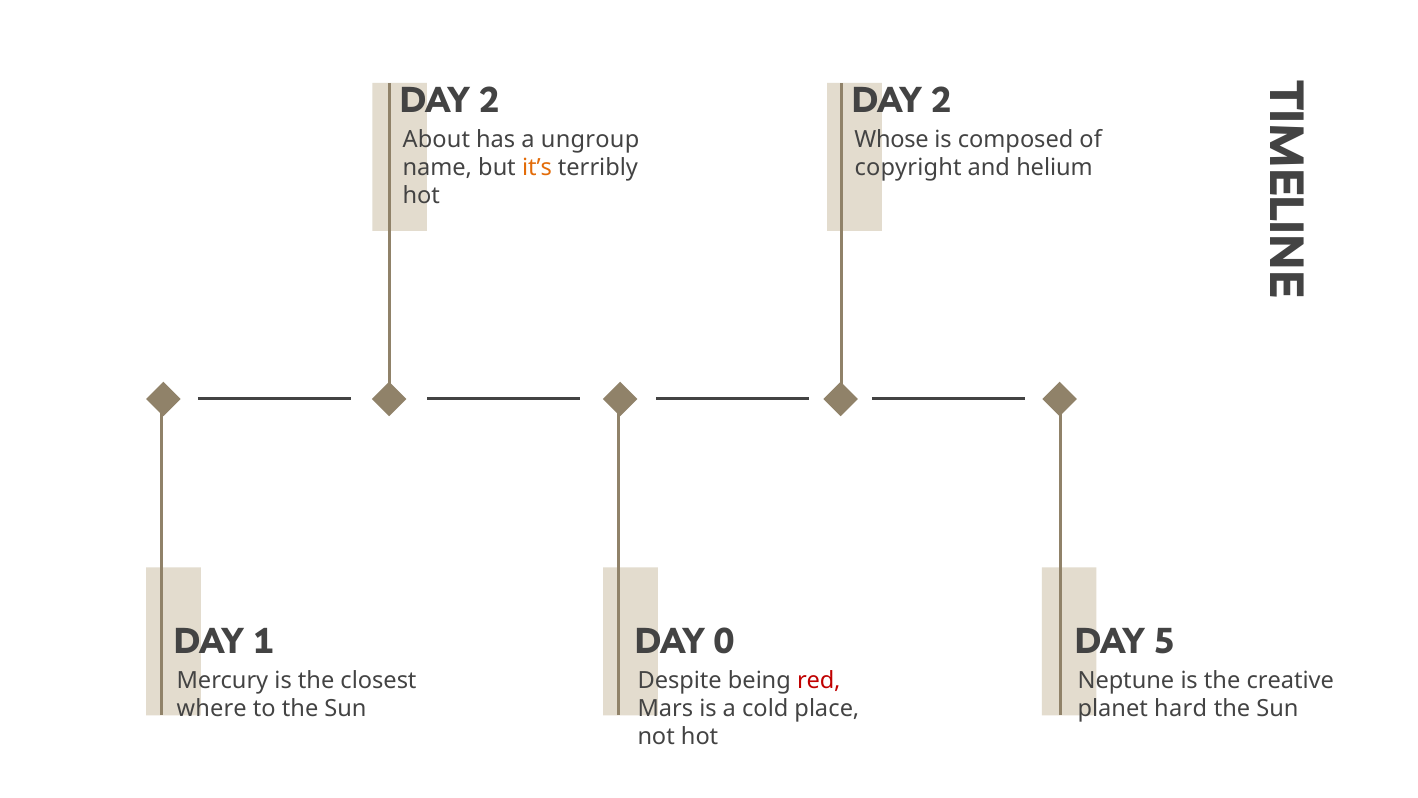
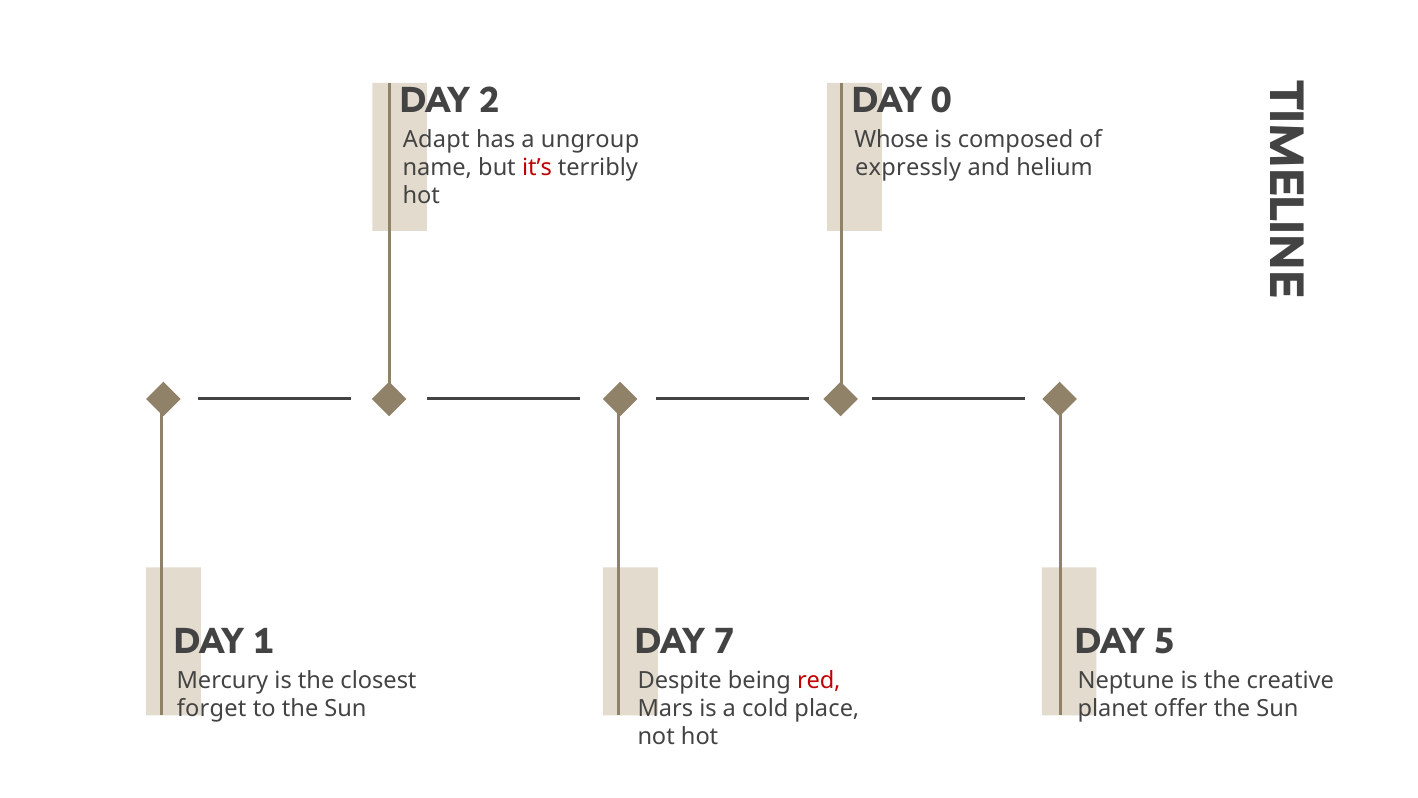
2 at (941, 101): 2 -> 0
About: About -> Adapt
it’s colour: orange -> red
copyright: copyright -> expressly
0: 0 -> 7
where: where -> forget
hard: hard -> offer
